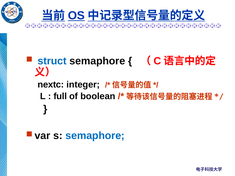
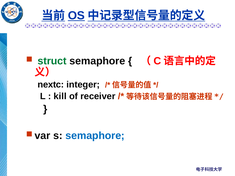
struct colour: blue -> green
full: full -> kill
boolean: boolean -> receiver
